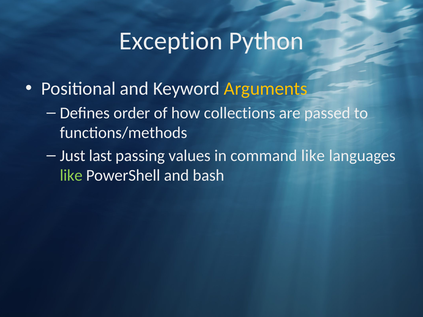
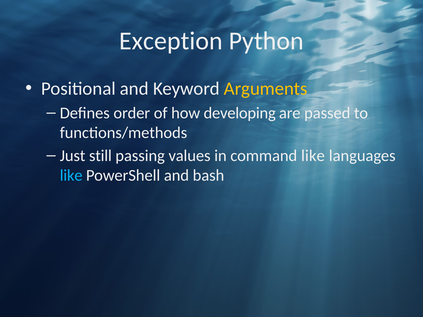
collections: collections -> developing
last: last -> still
like at (71, 176) colour: light green -> light blue
